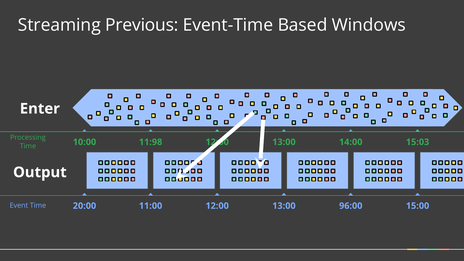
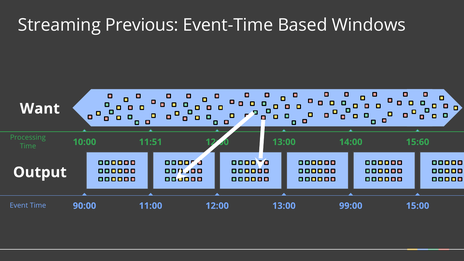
Enter: Enter -> Want
15:03: 15:03 -> 15:60
11:98: 11:98 -> 11:51
20:00: 20:00 -> 90:00
96:00: 96:00 -> 99:00
